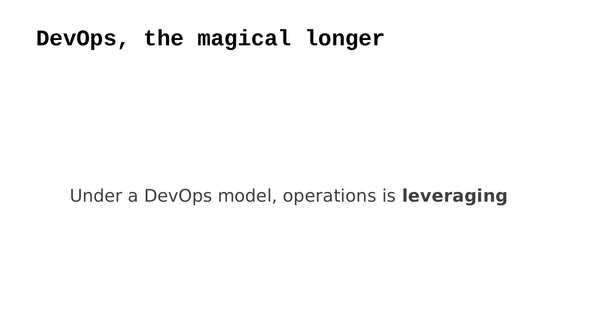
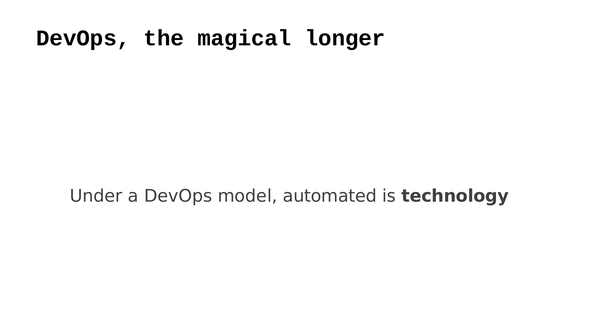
operations: operations -> automated
leveraging: leveraging -> technology
